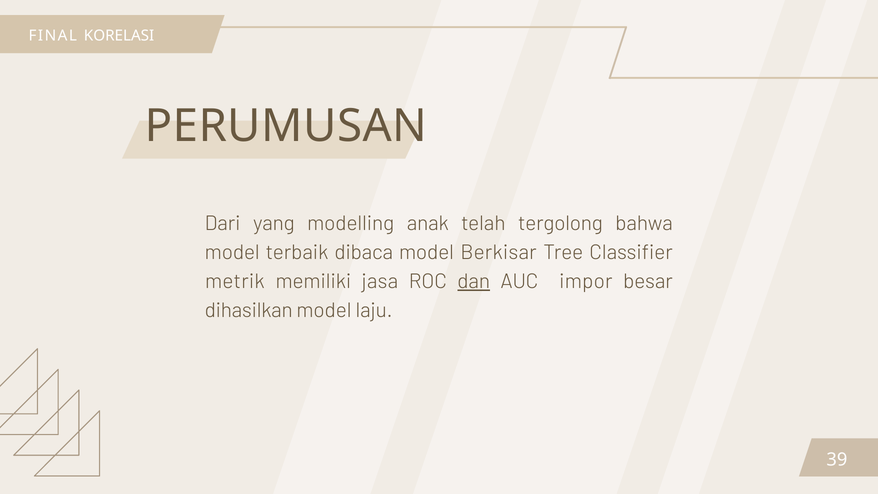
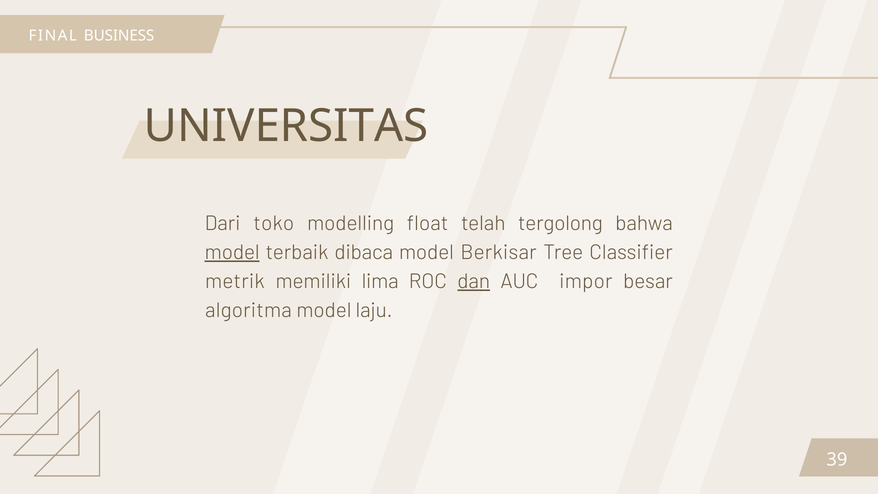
KORELASI: KORELASI -> BUSINESS
PERUMUSAN: PERUMUSAN -> UNIVERSITAS
yang: yang -> toko
anak: anak -> float
model at (232, 252) underline: none -> present
jasa: jasa -> lima
dihasilkan: dihasilkan -> algoritma
